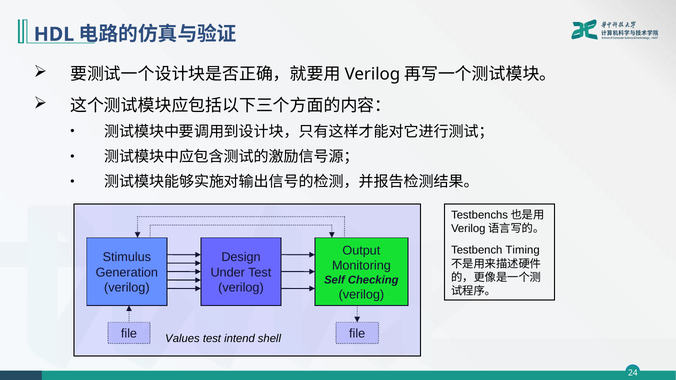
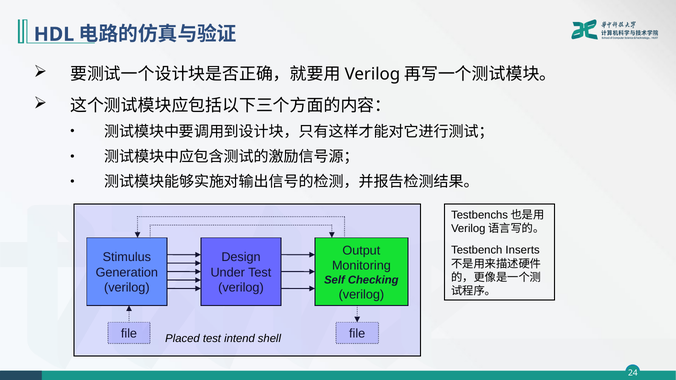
Timing: Timing -> Inserts
Values: Values -> Placed
